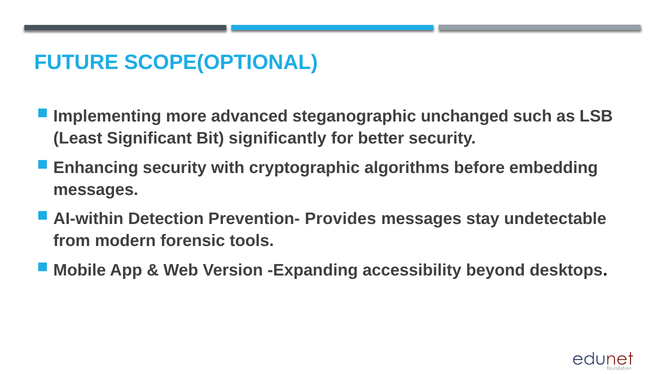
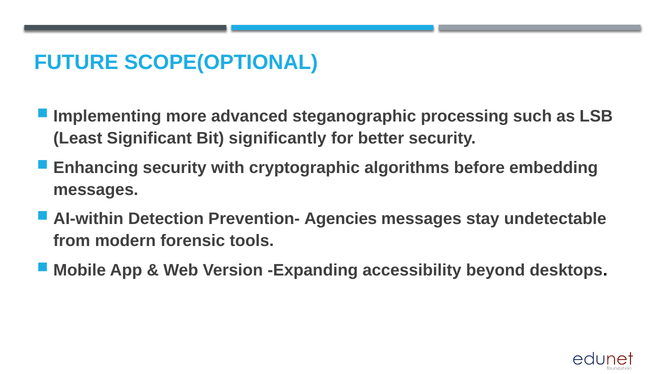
unchanged: unchanged -> processing
Provides: Provides -> Agencies
